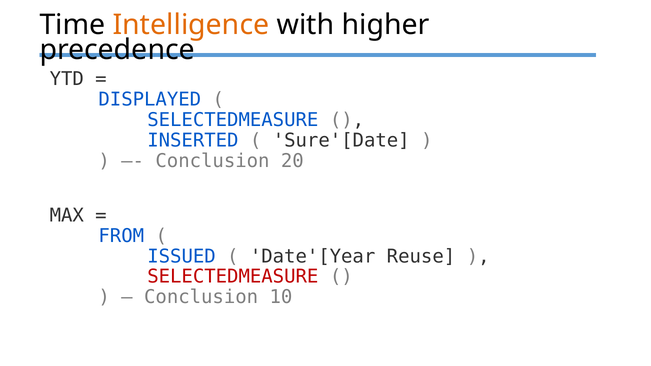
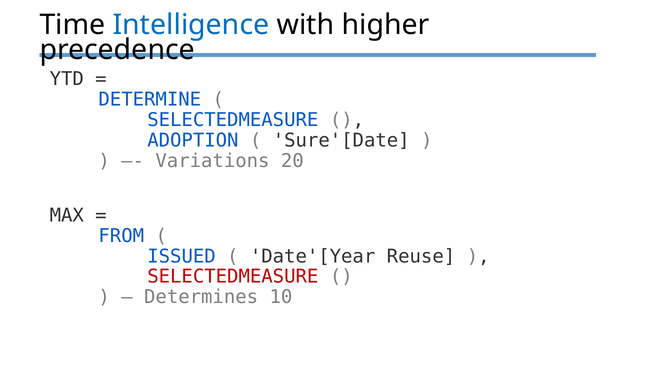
Intelligence colour: orange -> blue
DISPLAYED: DISPLAYED -> DETERMINE
INSERTED: INSERTED -> ADOPTION
Conclusion at (213, 161): Conclusion -> Variations
Conclusion at (201, 297): Conclusion -> Determines
